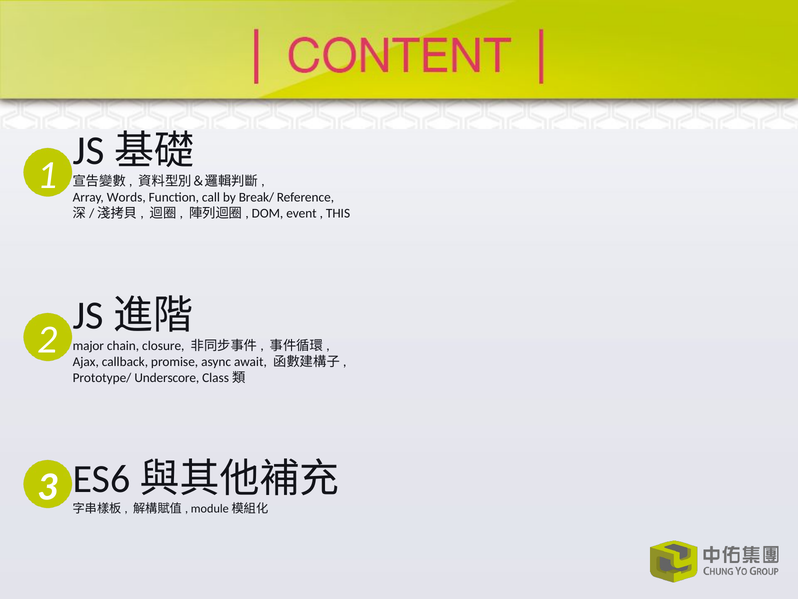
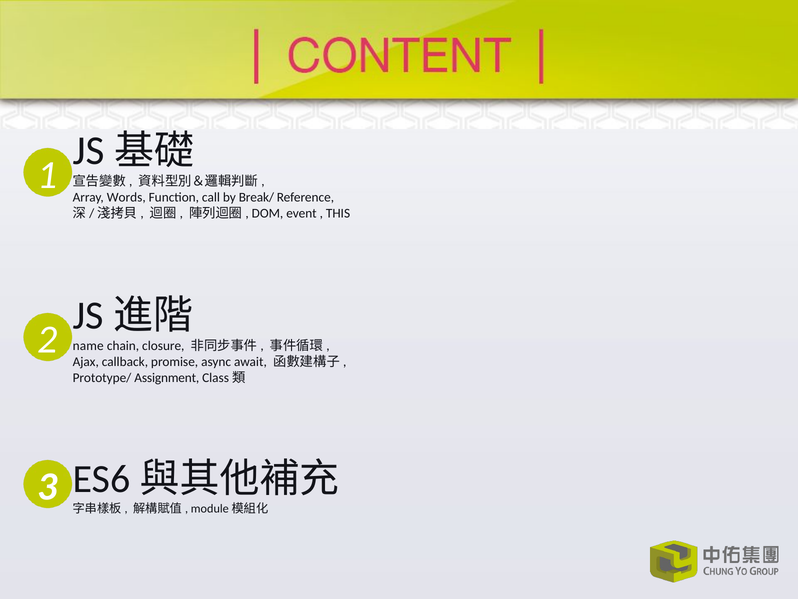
major: major -> name
Underscore: Underscore -> Assignment
